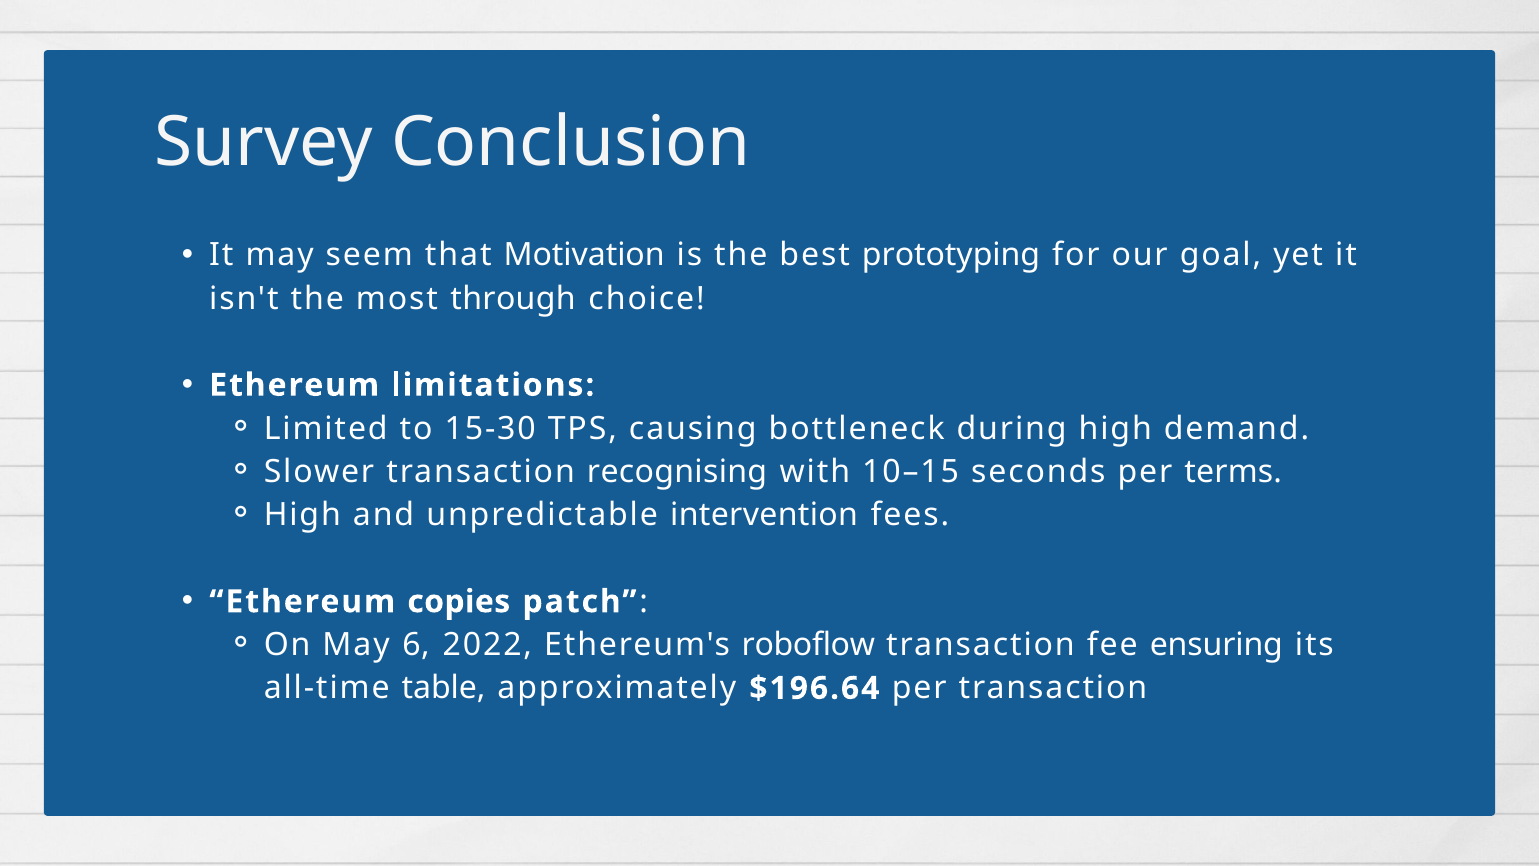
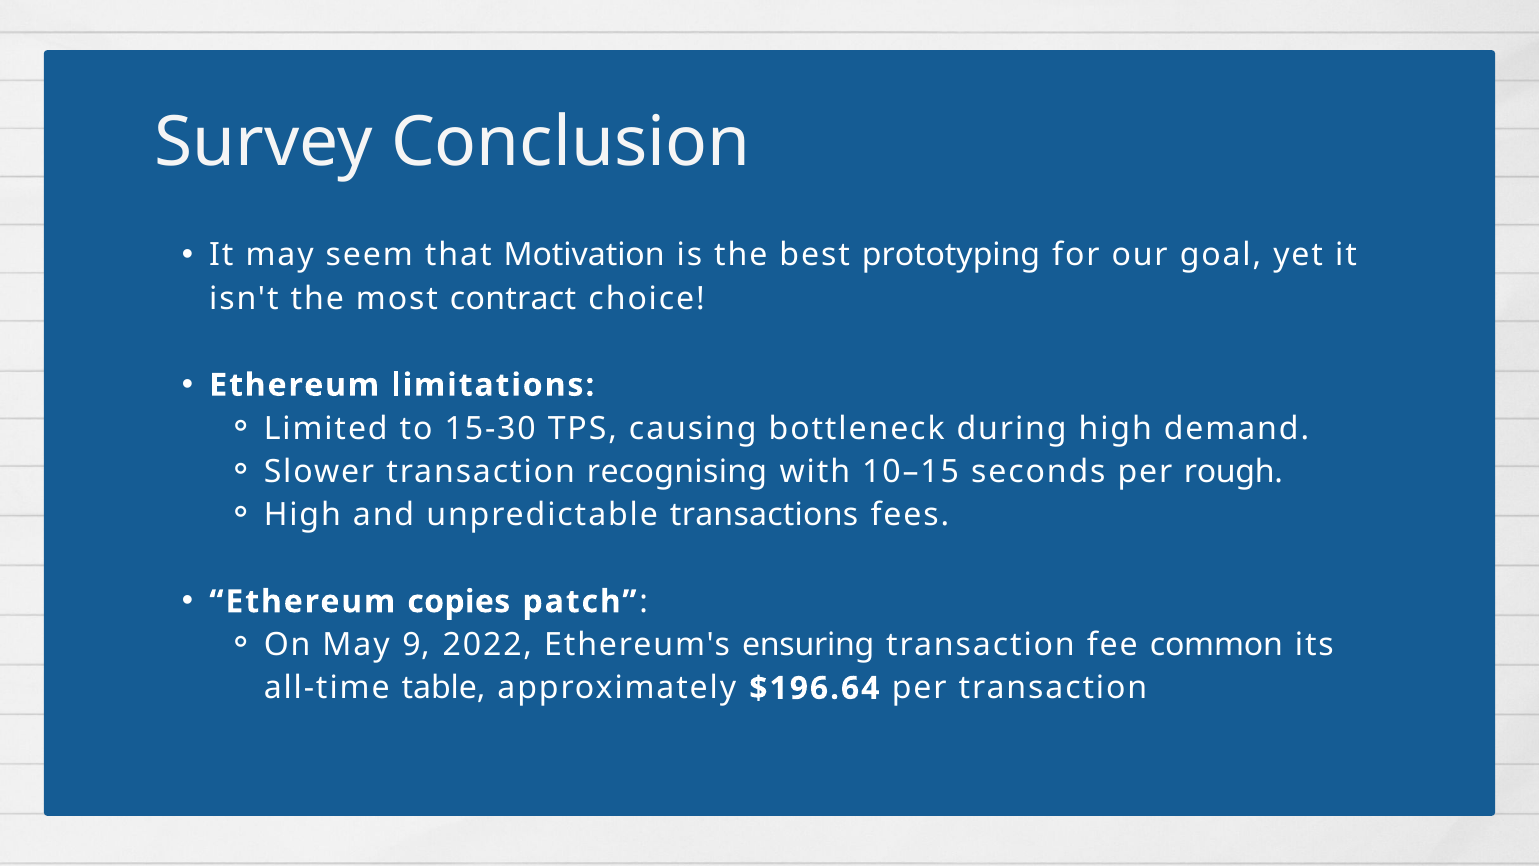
through: through -> contract
terms: terms -> rough
intervention: intervention -> transactions
6: 6 -> 9
roboflow: roboflow -> ensuring
ensuring: ensuring -> common
